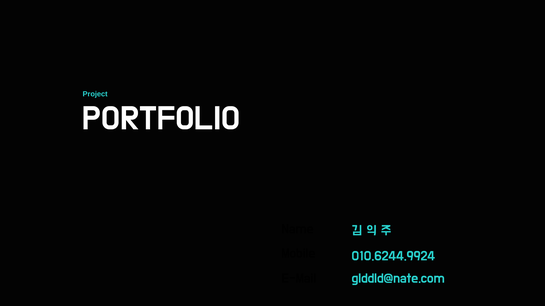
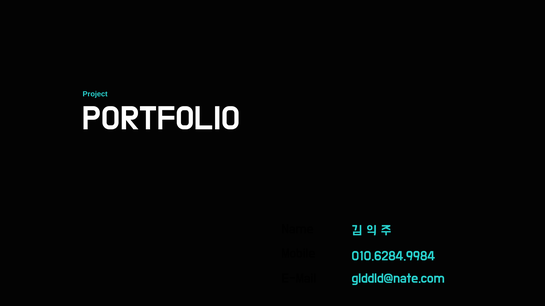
010.6244.9924: 010.6244.9924 -> 010.6284.9984
